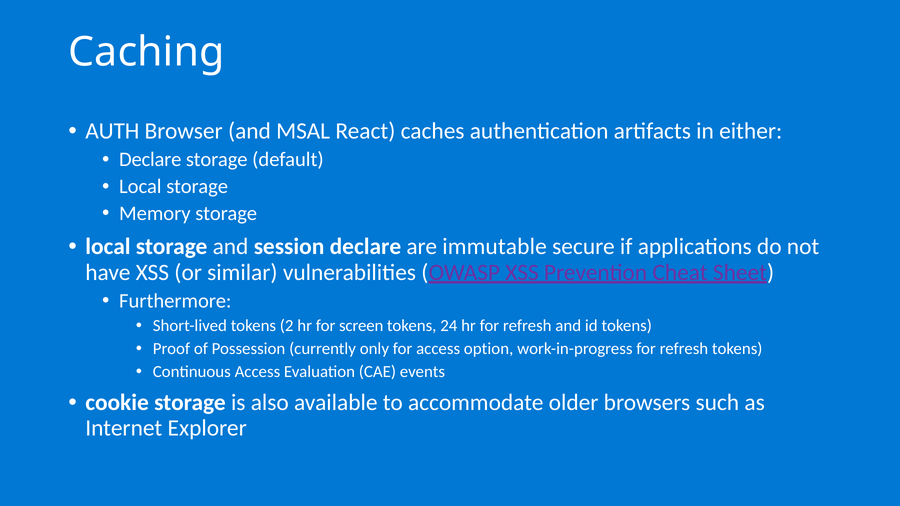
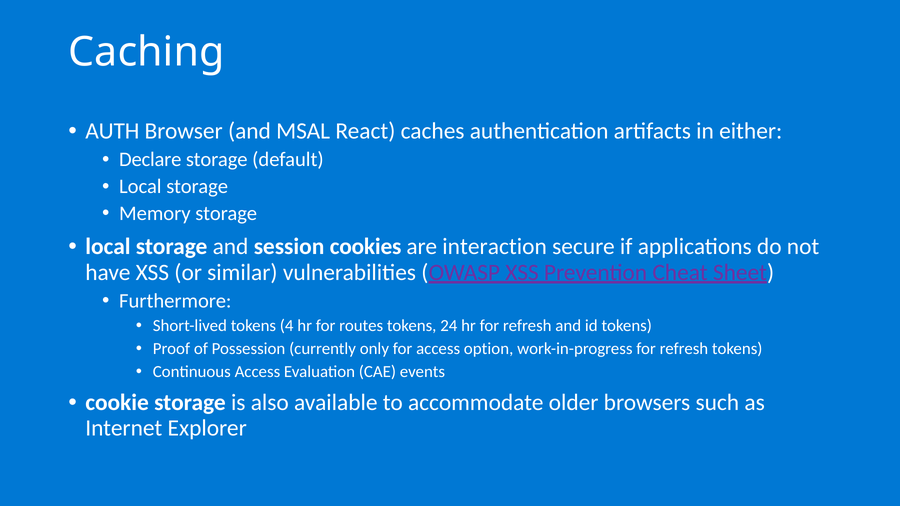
session declare: declare -> cookies
immutable: immutable -> interaction
2: 2 -> 4
screen: screen -> routes
